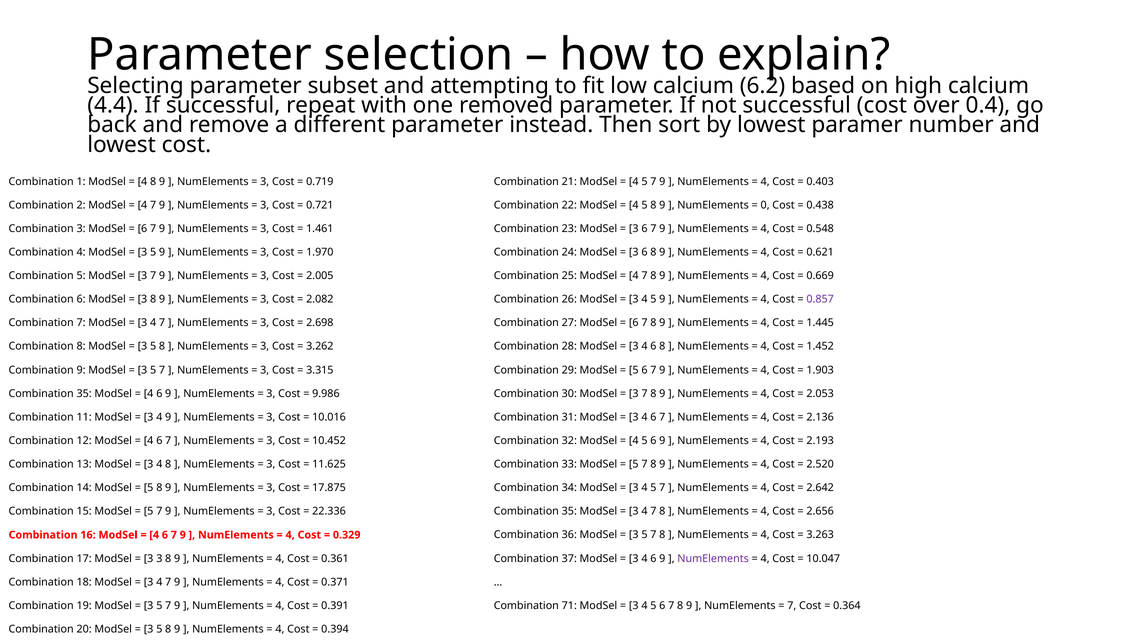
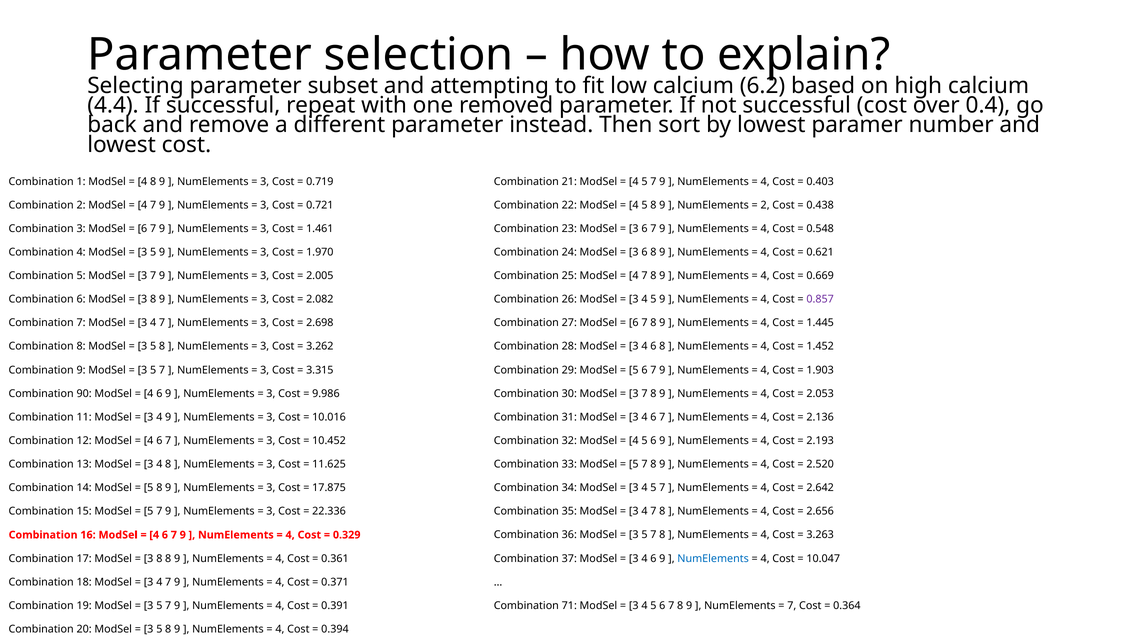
0 at (765, 205): 0 -> 2
35 at (84, 394): 35 -> 90
3 at (159, 559): 3 -> 8
NumElements at (713, 559) colour: purple -> blue
